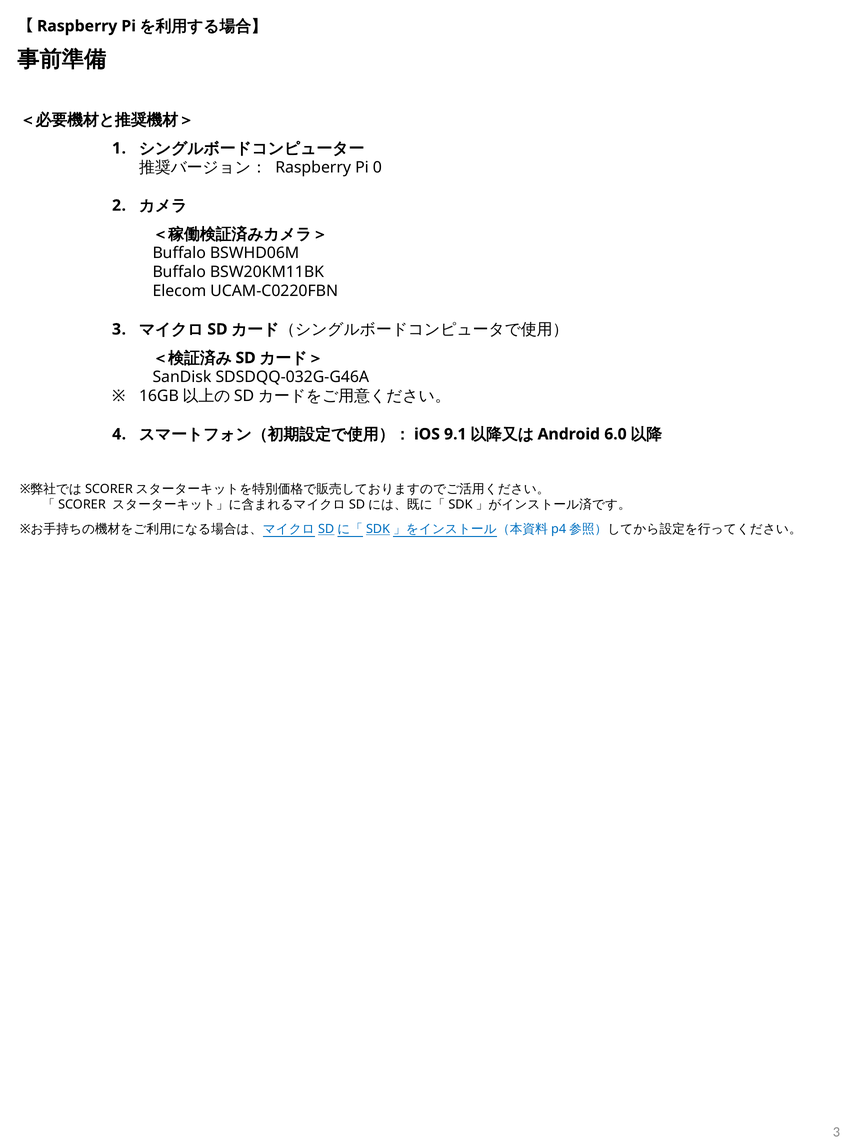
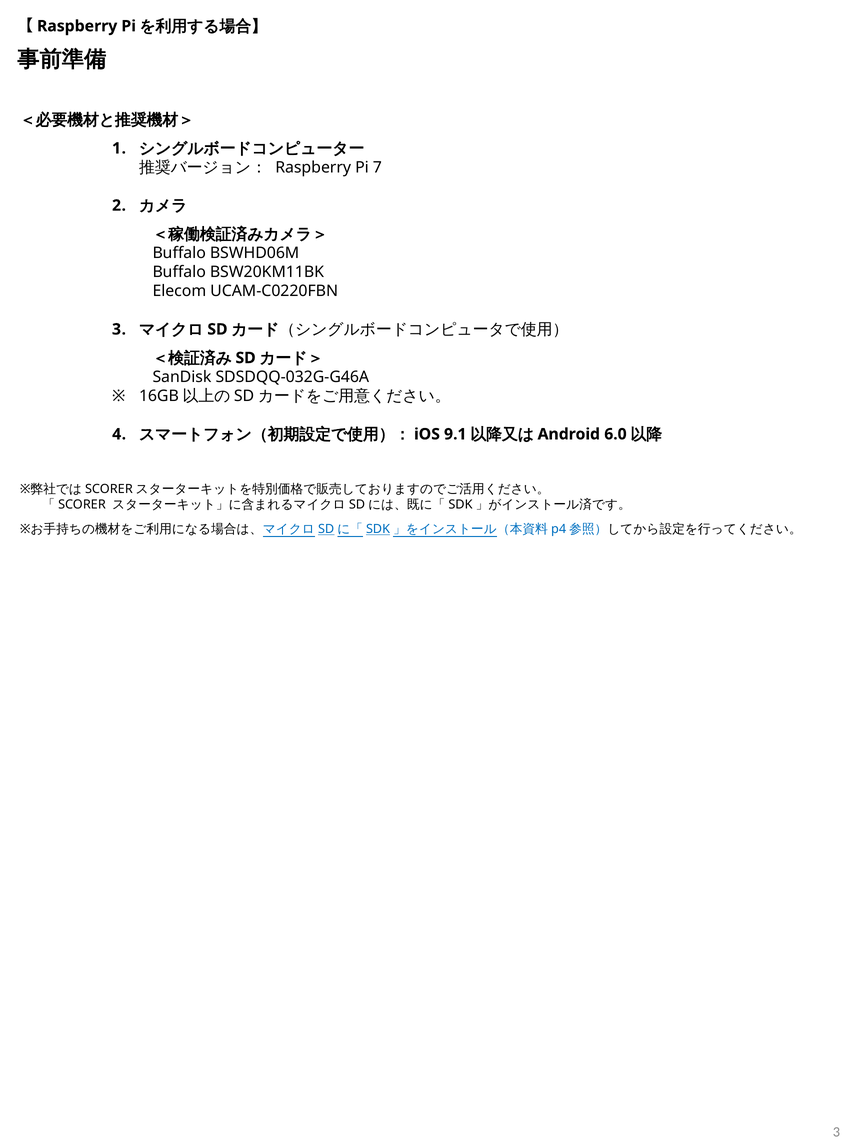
0: 0 -> 7
